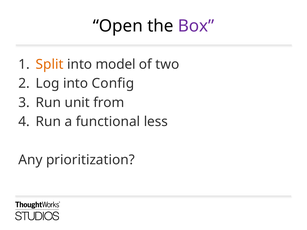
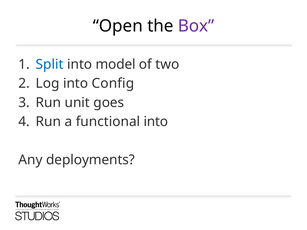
Split colour: orange -> blue
from: from -> goes
functional less: less -> into
prioritization: prioritization -> deployments
